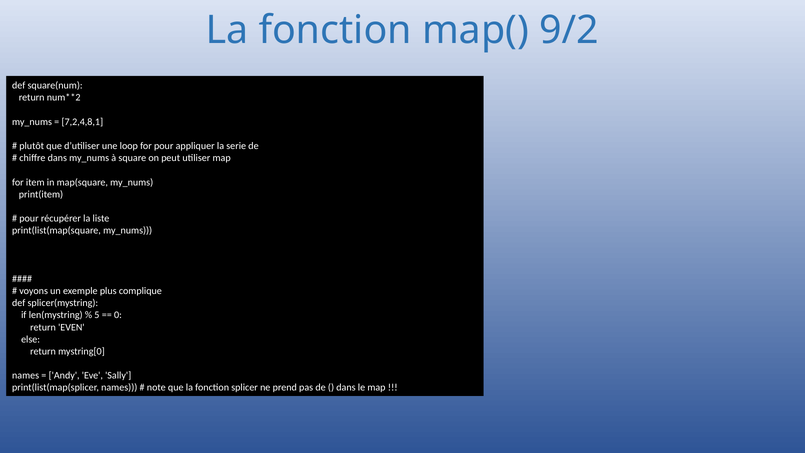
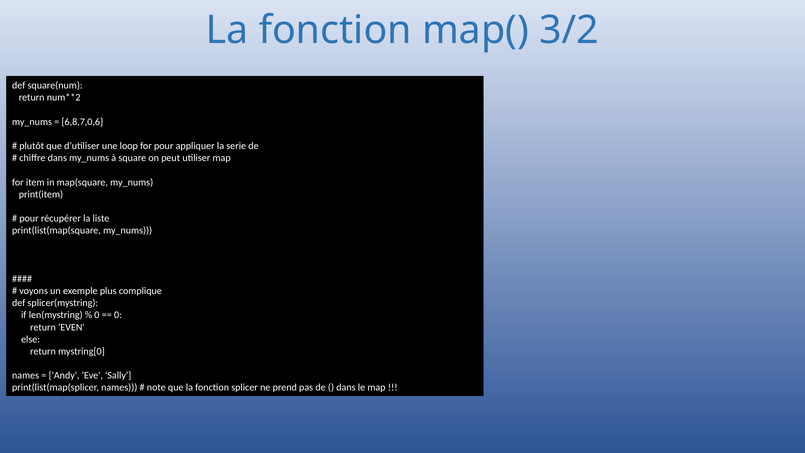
9/2: 9/2 -> 3/2
7,2,4,8,1: 7,2,4,8,1 -> 6,8,7,0,6
5 at (97, 315): 5 -> 0
